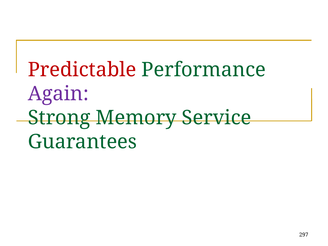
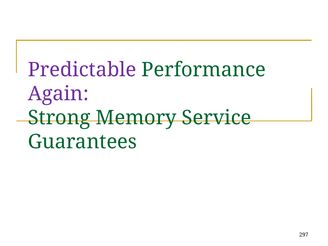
Predictable colour: red -> purple
